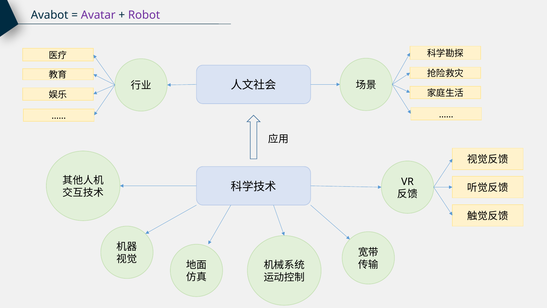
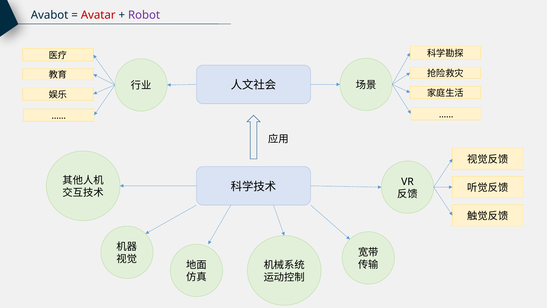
Avatar colour: purple -> red
